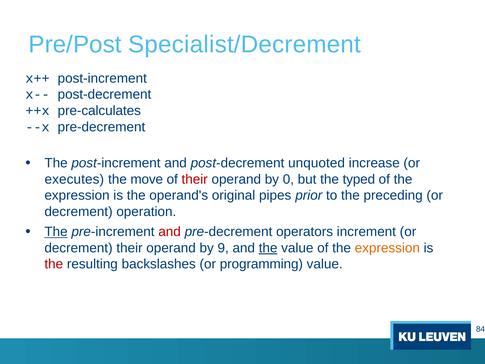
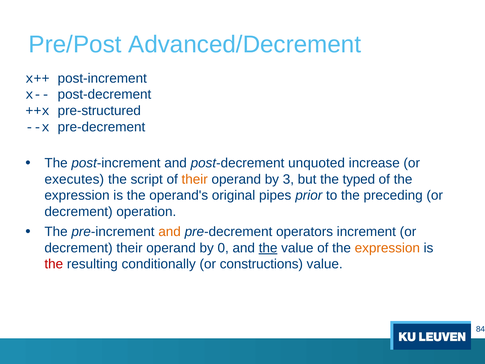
Specialist/Decrement: Specialist/Decrement -> Advanced/Decrement
pre-calculates: pre-calculates -> pre-structured
move: move -> script
their at (195, 179) colour: red -> orange
0: 0 -> 3
The at (56, 232) underline: present -> none
and at (170, 232) colour: red -> orange
9: 9 -> 0
backslashes: backslashes -> conditionally
programming: programming -> constructions
